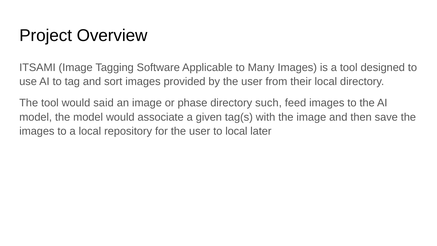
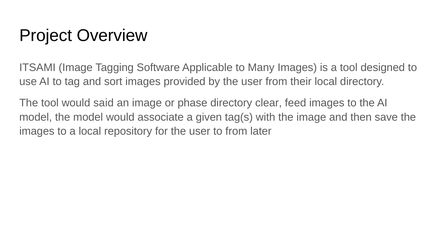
such: such -> clear
to local: local -> from
